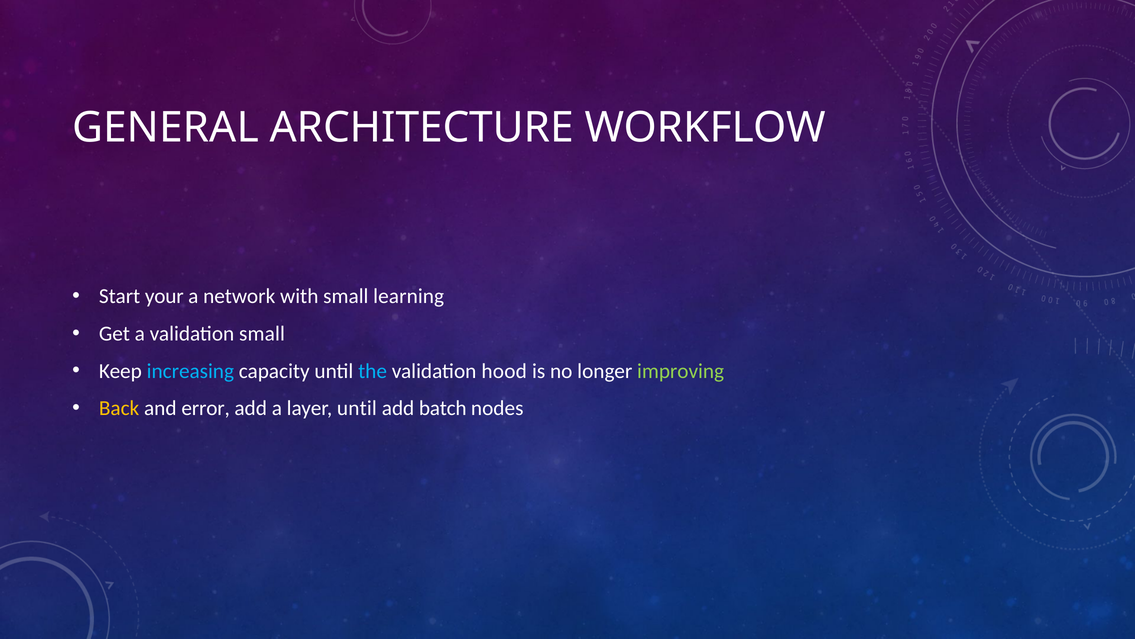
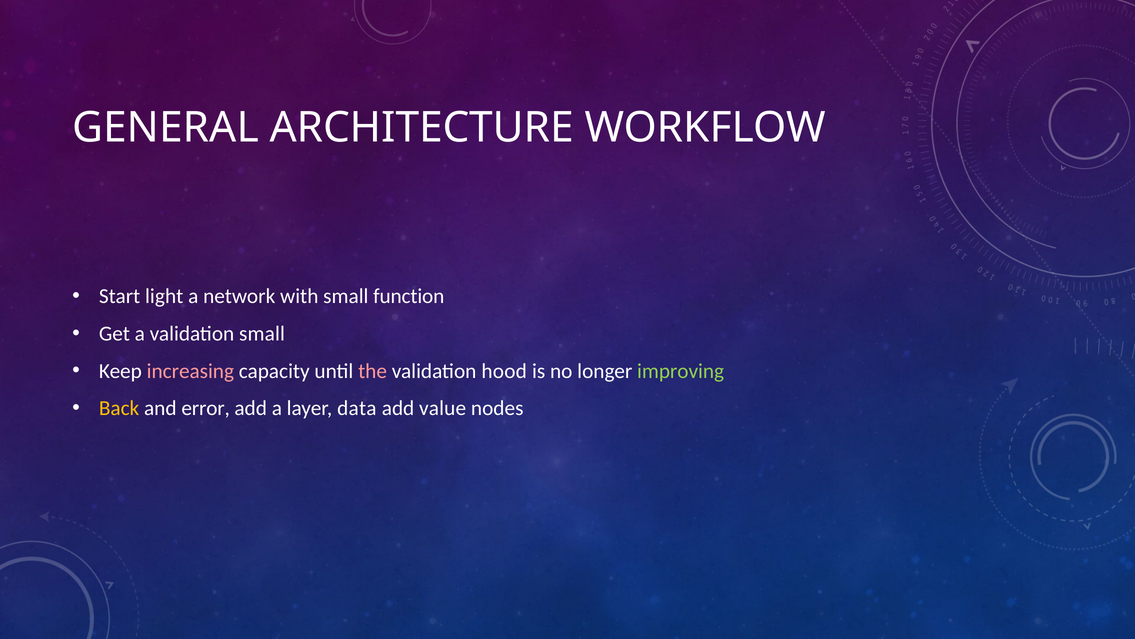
your: your -> light
learning: learning -> function
increasing colour: light blue -> pink
the colour: light blue -> pink
layer until: until -> data
batch: batch -> value
